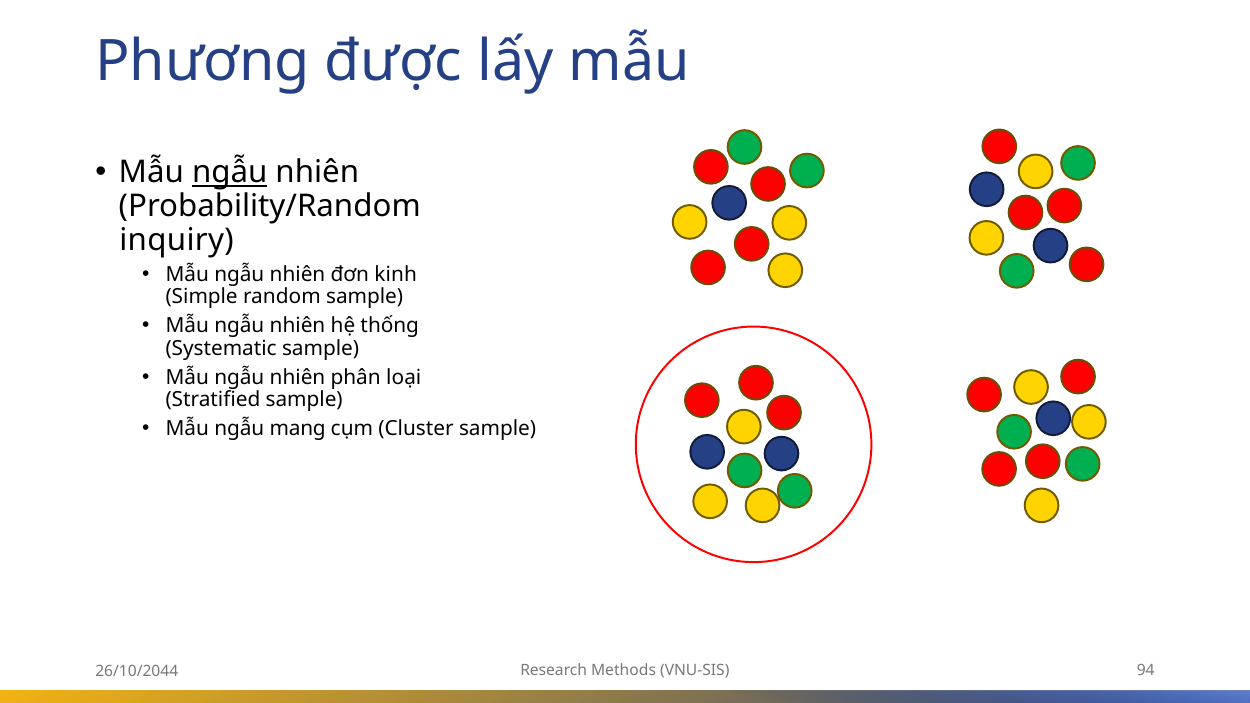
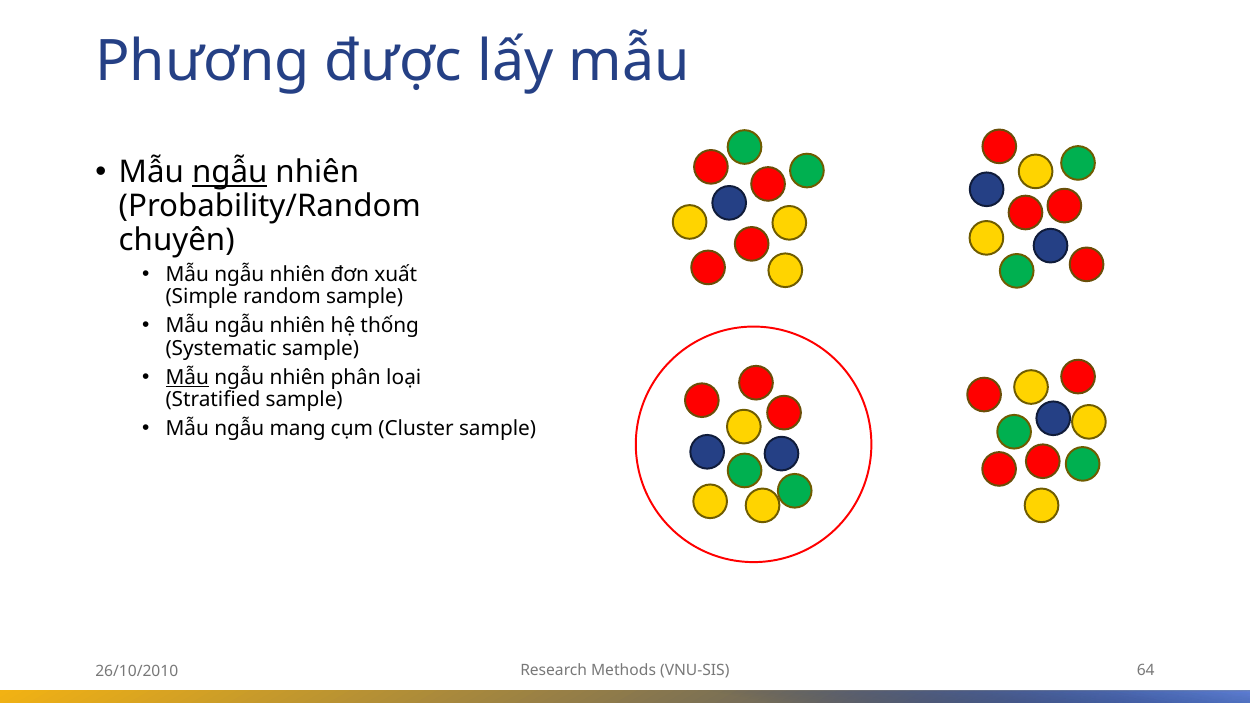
inquiry: inquiry -> chuyên
kinh: kinh -> xuất
Mẫu at (187, 378) underline: none -> present
94: 94 -> 64
26/10/2044: 26/10/2044 -> 26/10/2010
